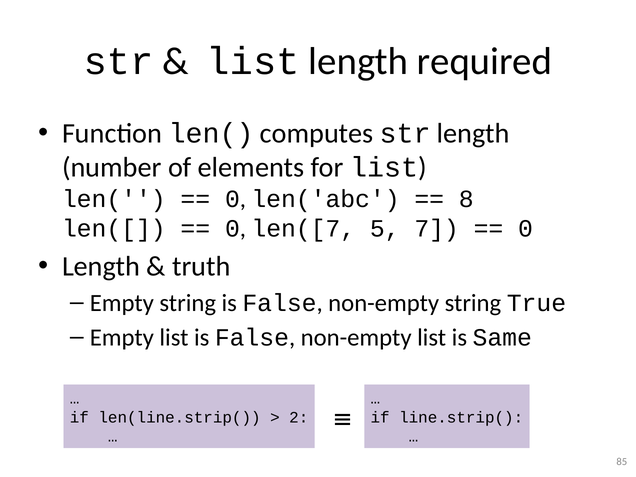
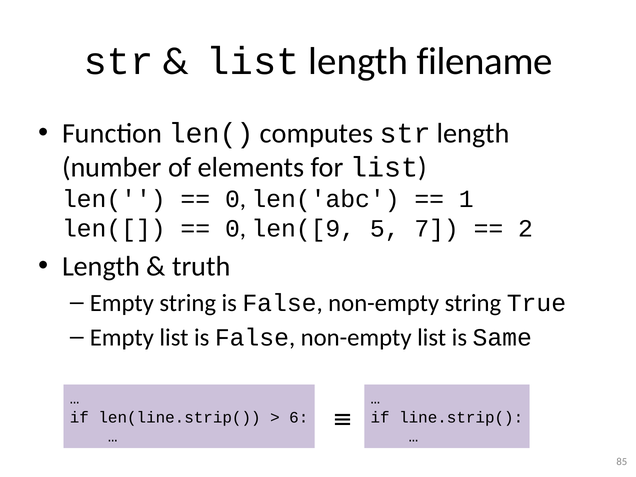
required: required -> filename
8: 8 -> 1
len([7: len([7 -> len([9
0 at (525, 229): 0 -> 2
2: 2 -> 6
